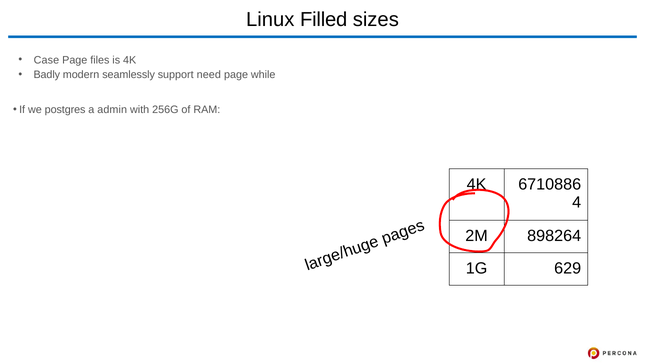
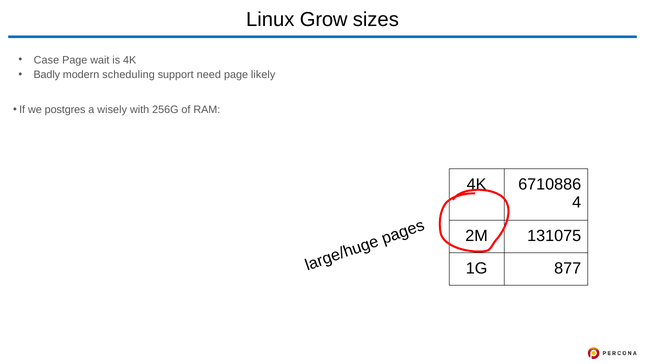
Filled: Filled -> Grow
files: files -> wait
seamlessly: seamlessly -> scheduling
while: while -> likely
admin: admin -> wisely
898264: 898264 -> 131075
629: 629 -> 877
